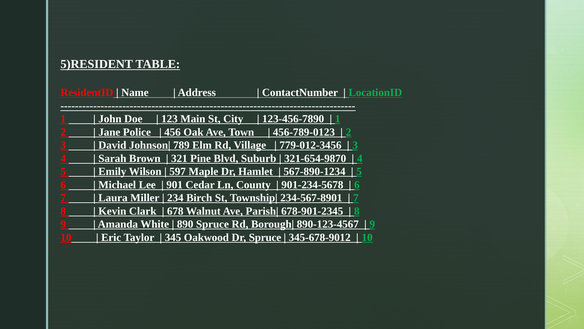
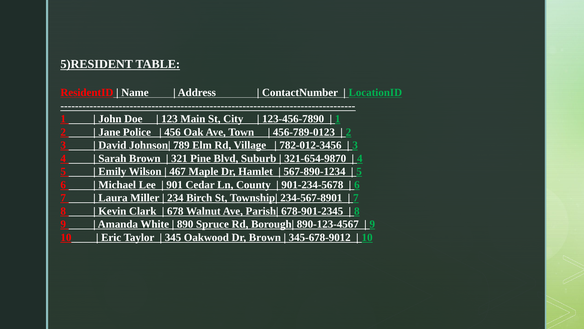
779-012-3456: 779-012-3456 -> 782-012-3456
597: 597 -> 467
Dr Spruce: Spruce -> Brown
